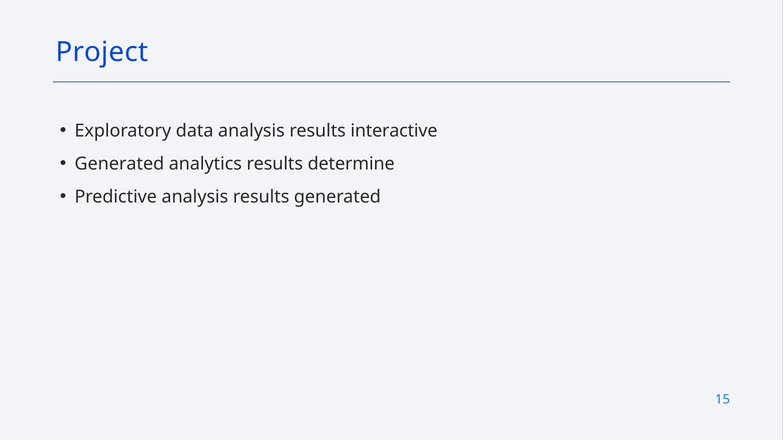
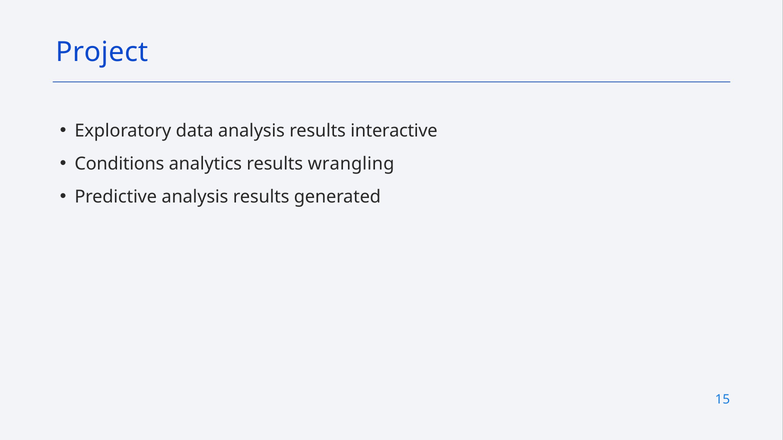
Generated at (119, 164): Generated -> Conditions
determine: determine -> wrangling
